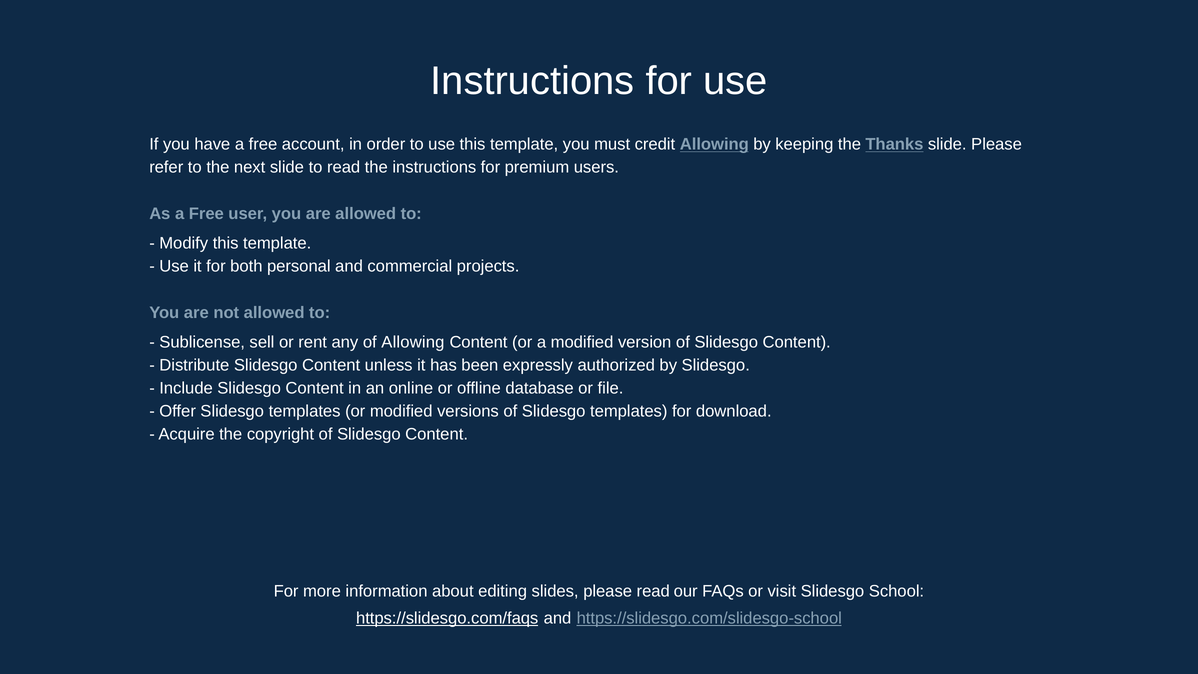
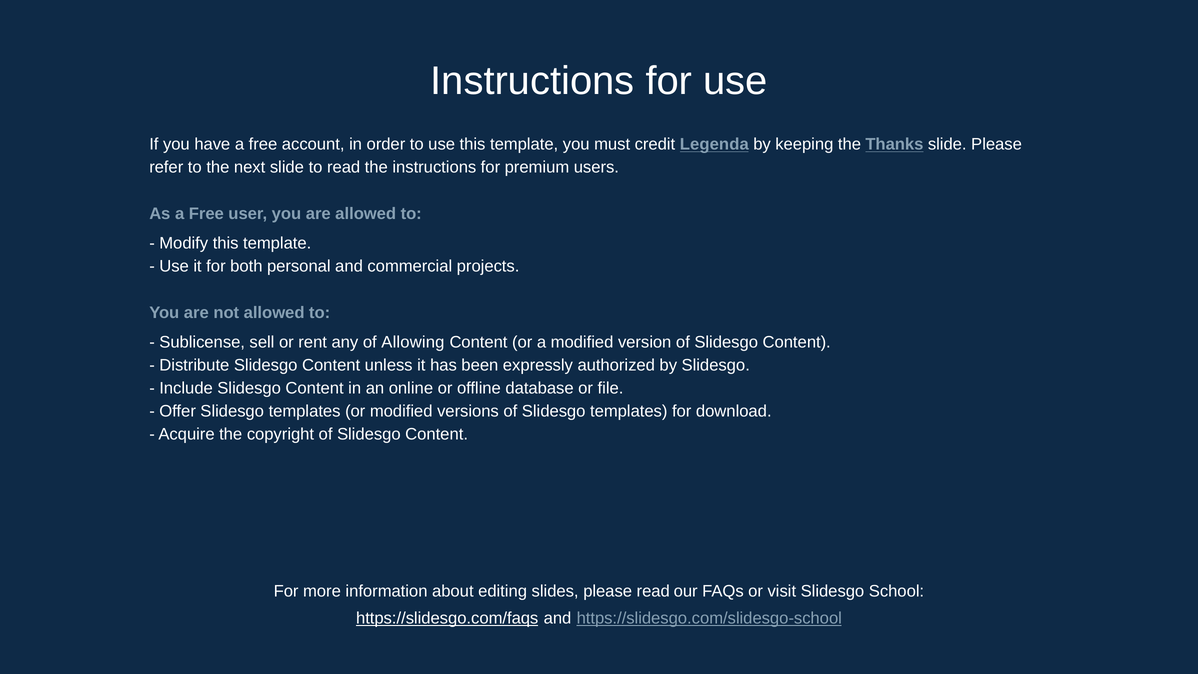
credit Allowing: Allowing -> Legenda
